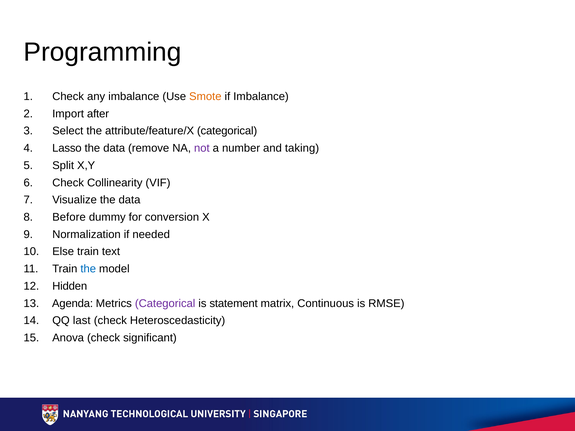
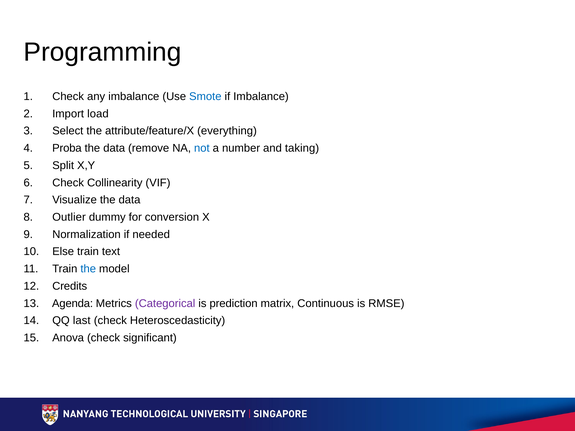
Smote colour: orange -> blue
after: after -> load
attribute/feature/X categorical: categorical -> everything
Lasso: Lasso -> Proba
not colour: purple -> blue
Before: Before -> Outlier
Hidden: Hidden -> Credits
statement: statement -> prediction
